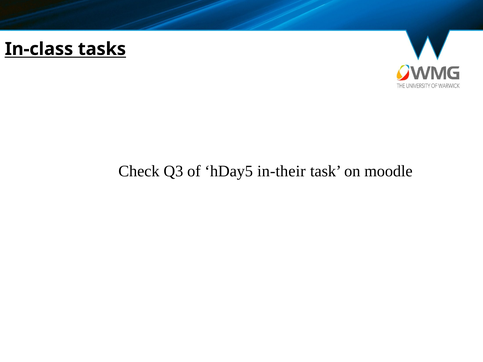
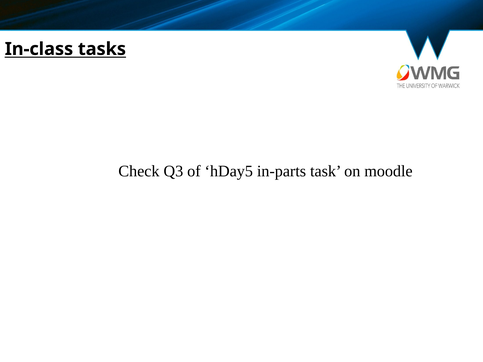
in-their: in-their -> in-parts
